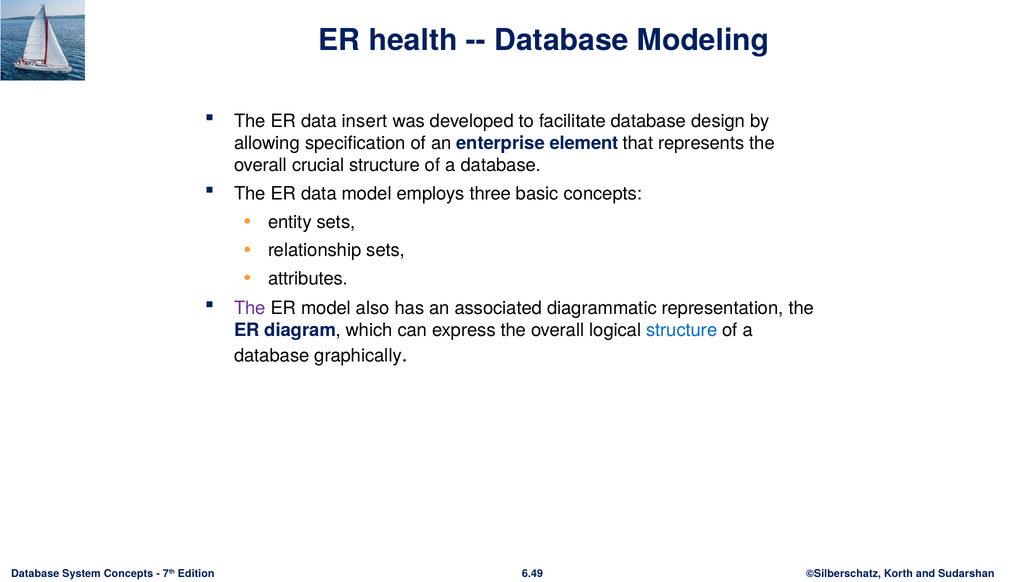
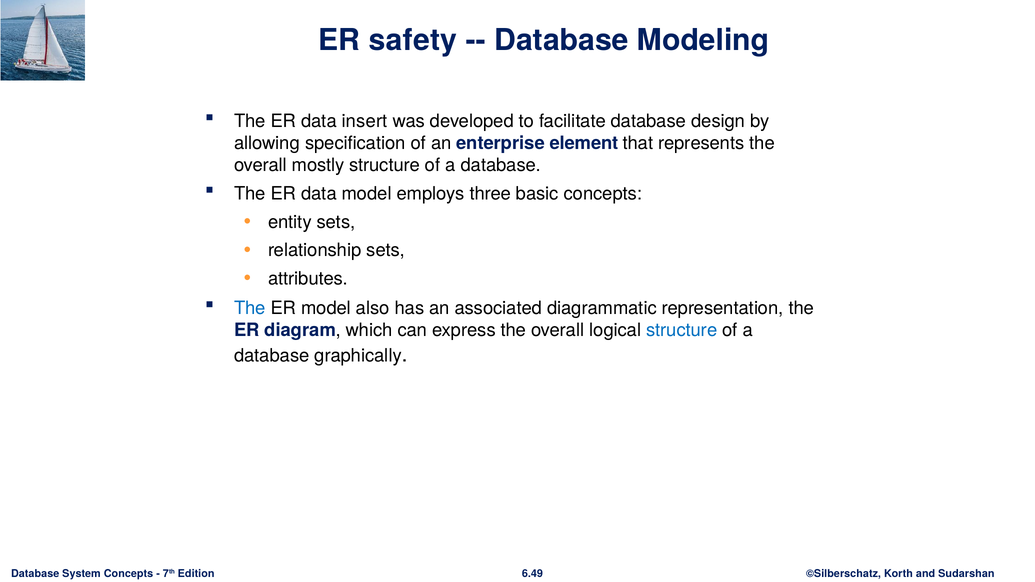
health: health -> safety
crucial: crucial -> mostly
The at (250, 308) colour: purple -> blue
